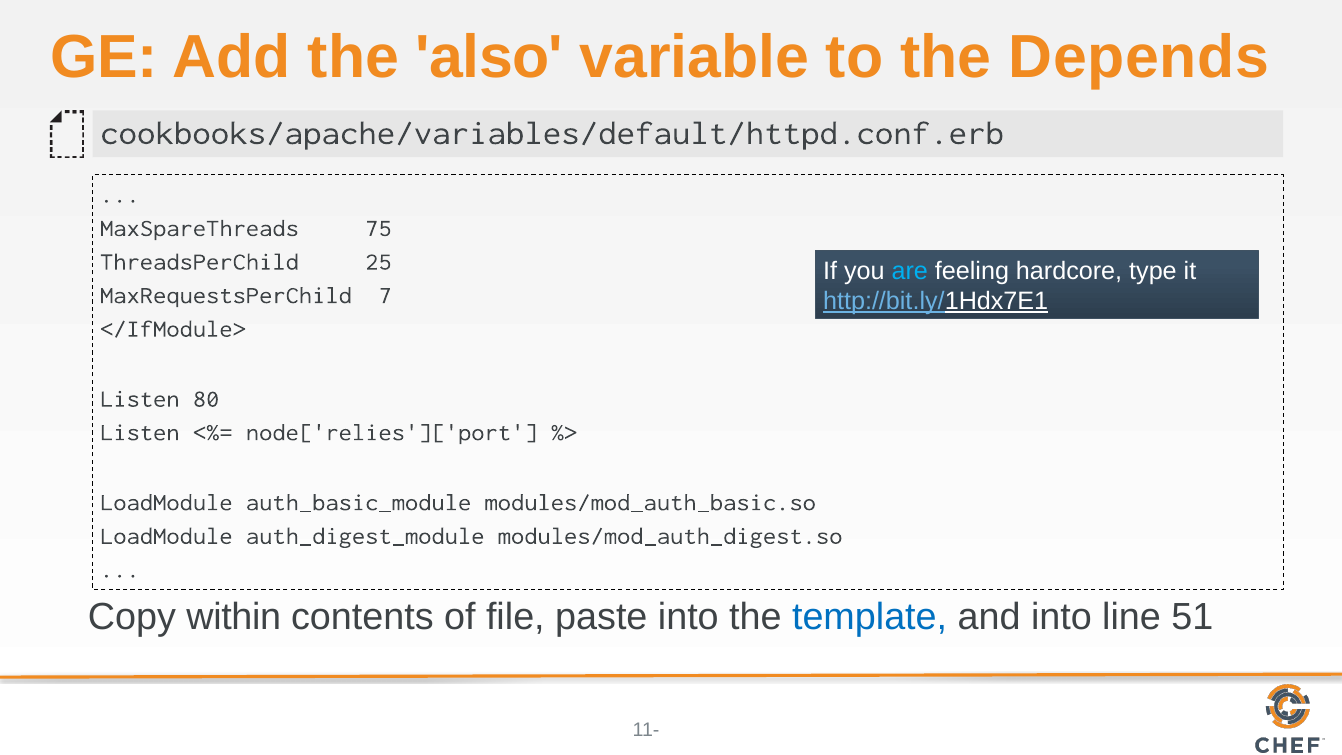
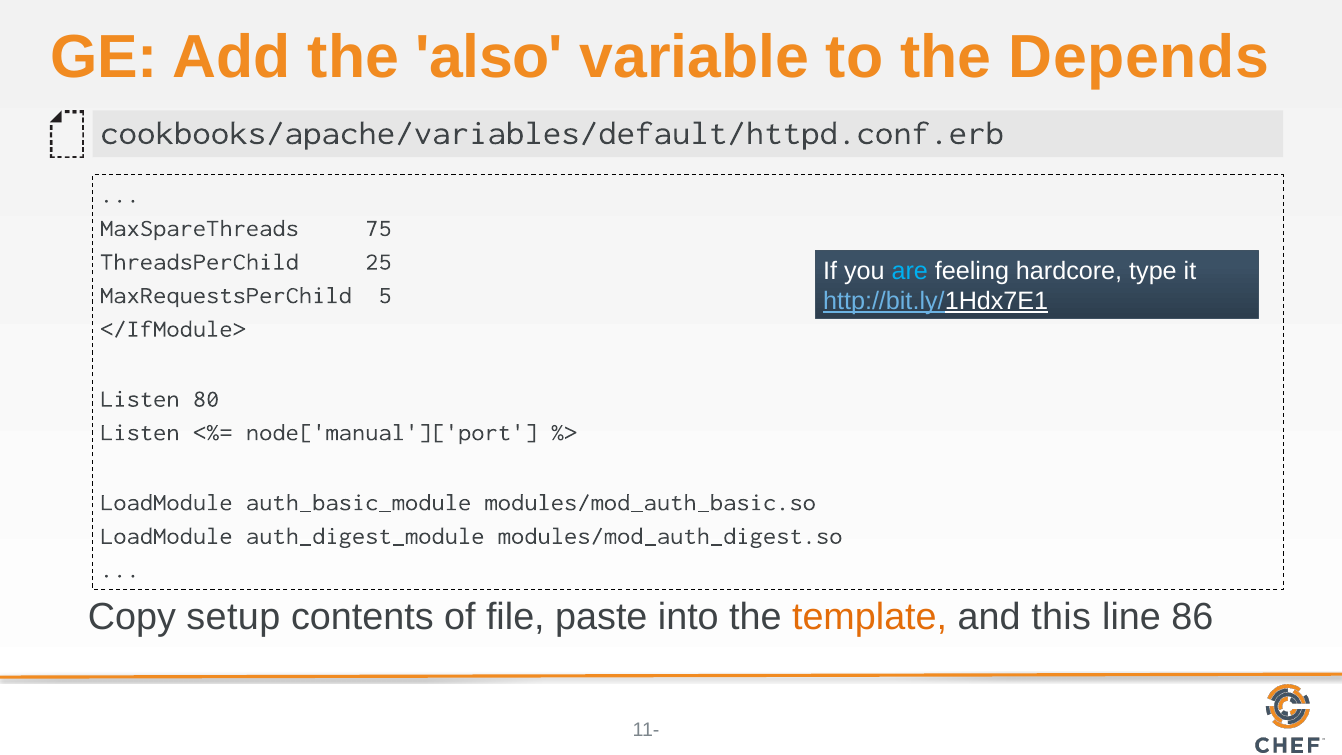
7: 7 -> 5
node['relies']['port: node['relies']['port -> node['manual']['port
within: within -> setup
template colour: blue -> orange
and into: into -> this
51: 51 -> 86
